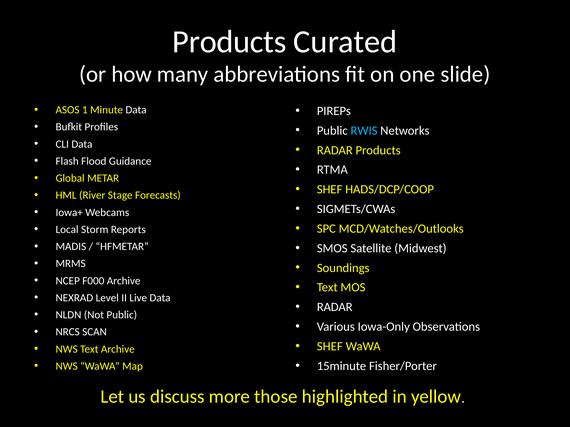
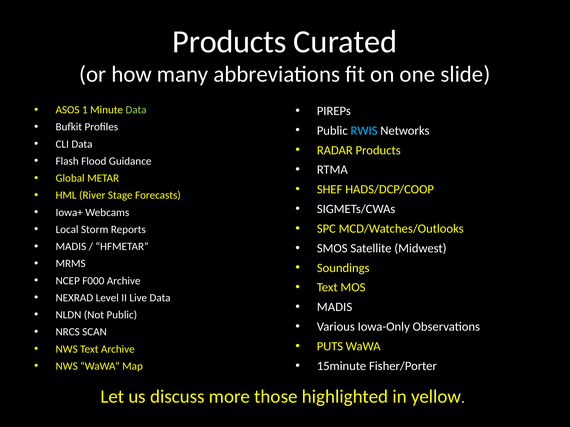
Data at (136, 110) colour: white -> light green
RADAR at (335, 307): RADAR -> MADIS
SHEF at (330, 347): SHEF -> PUTS
